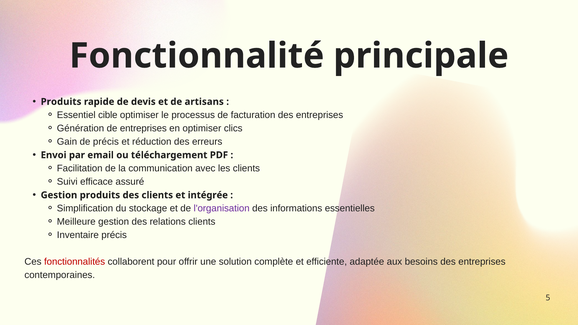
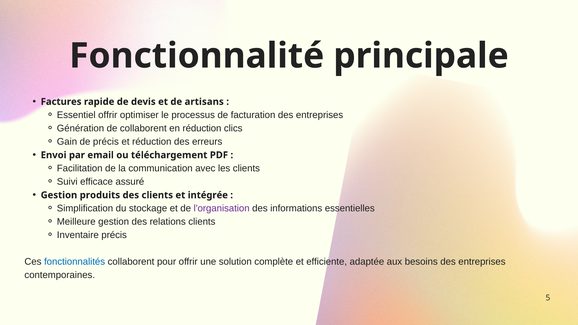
Produits at (61, 102): Produits -> Factures
Essentiel cible: cible -> offrir
de entreprises: entreprises -> collaborent
en optimiser: optimiser -> réduction
fonctionnalités colour: red -> blue
